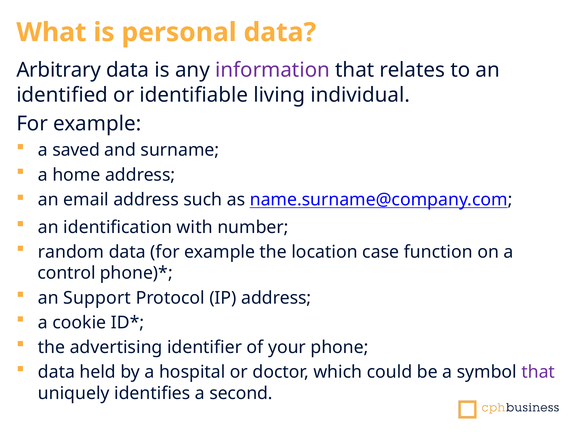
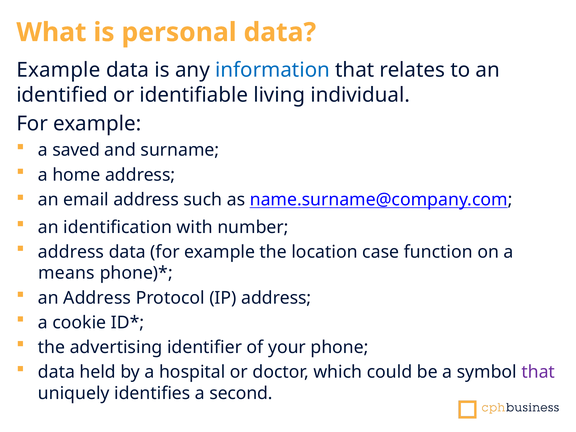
Arbitrary at (59, 70): Arbitrary -> Example
information colour: purple -> blue
random at (71, 252): random -> address
control: control -> means
an Support: Support -> Address
